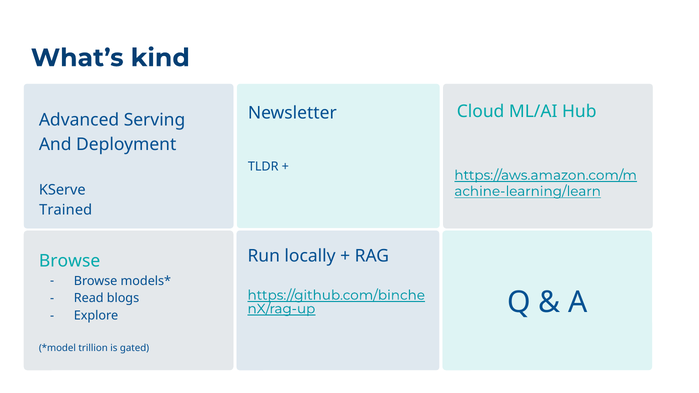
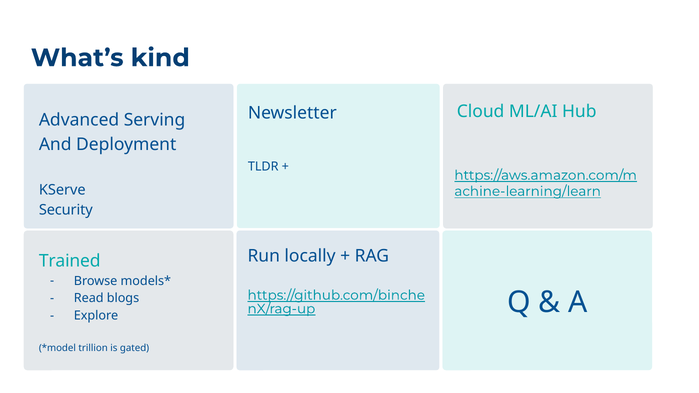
Trained: Trained -> Security
Browse at (70, 261): Browse -> Trained
